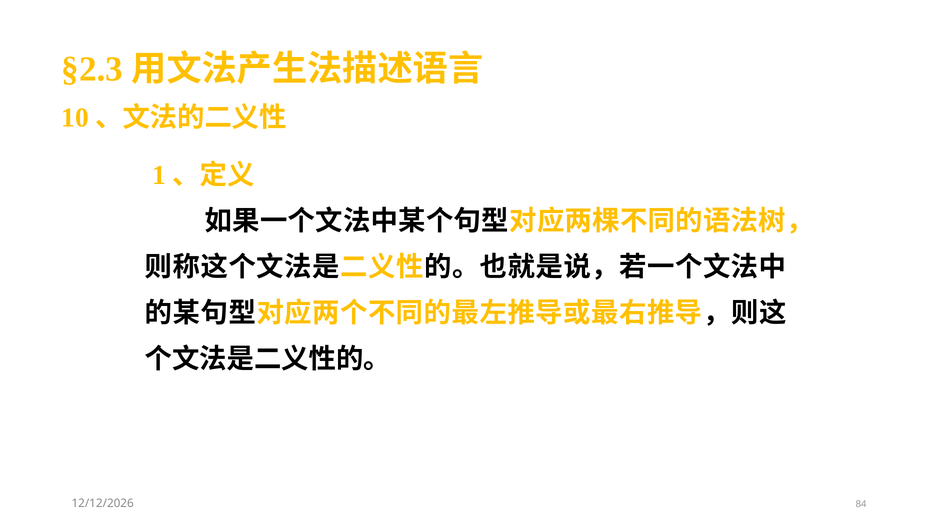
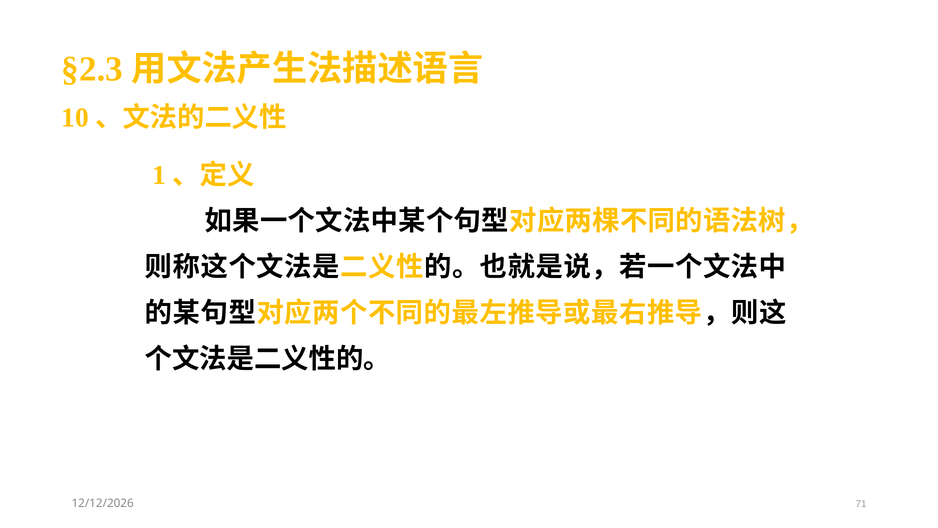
84: 84 -> 71
